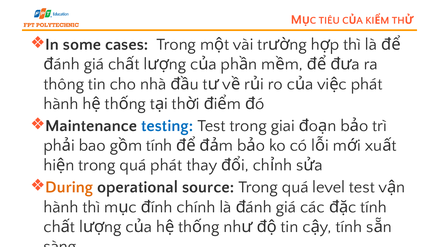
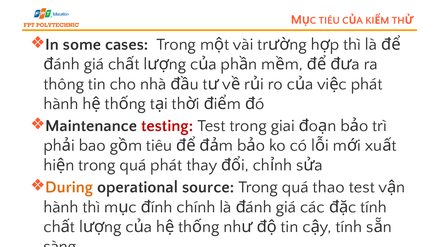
testing colour: blue -> red
tính at (159, 145): tính -> tiêu
level: level -> thao
